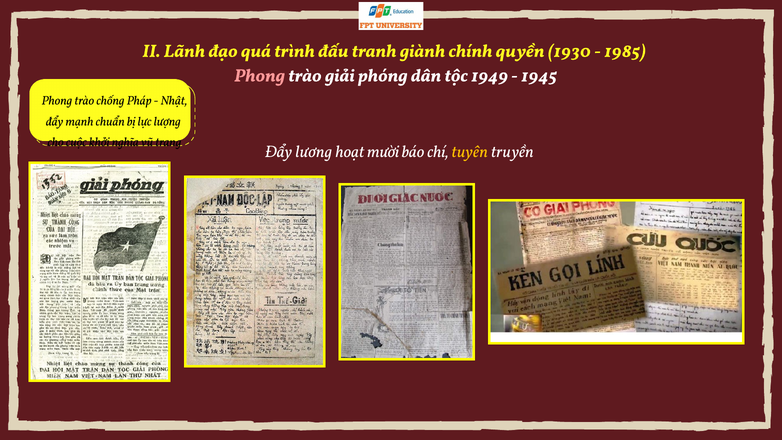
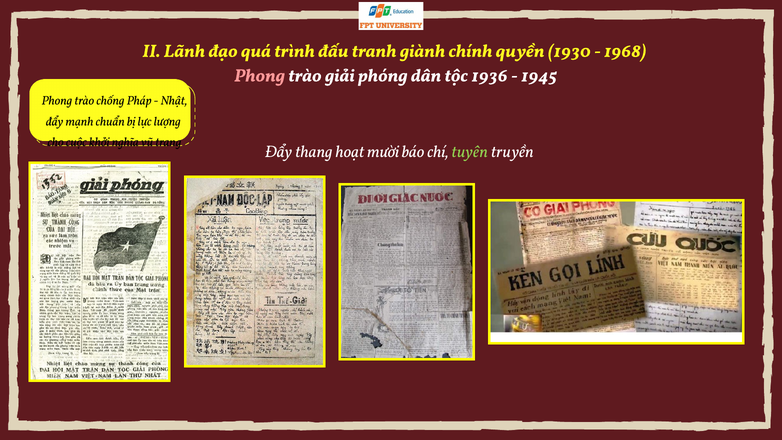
1985: 1985 -> 1968
1949: 1949 -> 1936
lương: lương -> thang
tuyên colour: yellow -> light green
